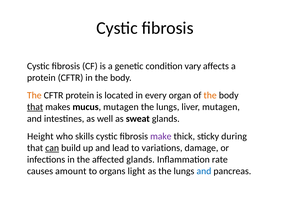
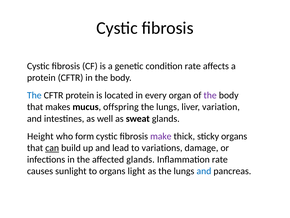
condition vary: vary -> rate
The at (34, 95) colour: orange -> blue
the at (210, 95) colour: orange -> purple
that at (35, 107) underline: present -> none
mucus mutagen: mutagen -> offspring
liver mutagen: mutagen -> variation
skills: skills -> form
sticky during: during -> organs
amount: amount -> sunlight
